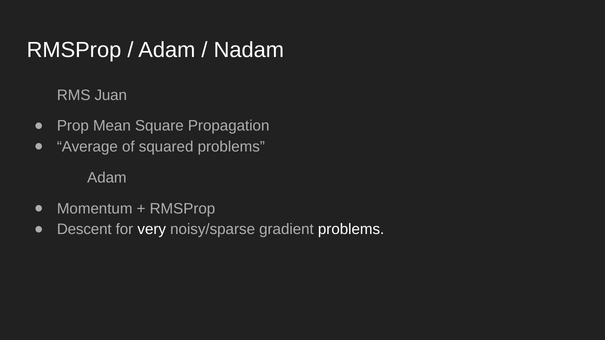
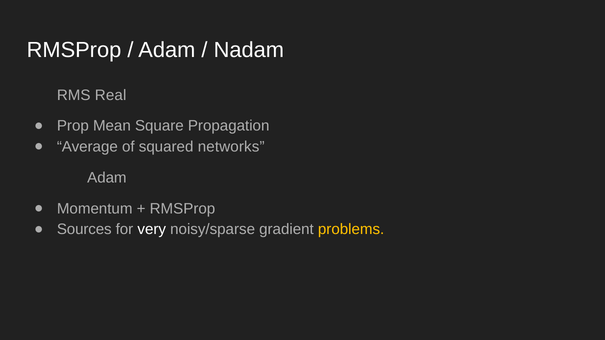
Juan: Juan -> Real
squared problems: problems -> networks
Descent: Descent -> Sources
problems at (351, 230) colour: white -> yellow
